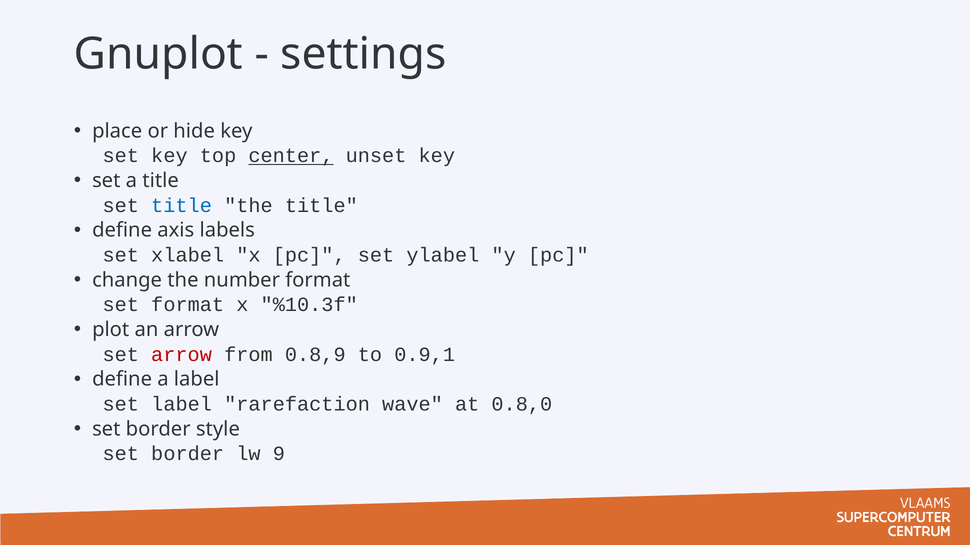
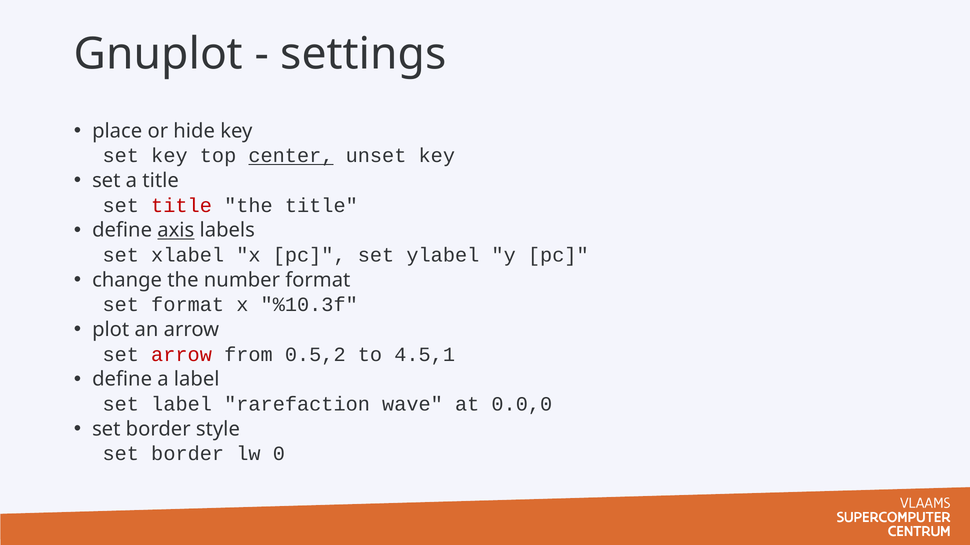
title at (182, 206) colour: blue -> red
axis underline: none -> present
0.8,9: 0.8,9 -> 0.5,2
0.9,1: 0.9,1 -> 4.5,1
0.8,0: 0.8,0 -> 0.0,0
9: 9 -> 0
